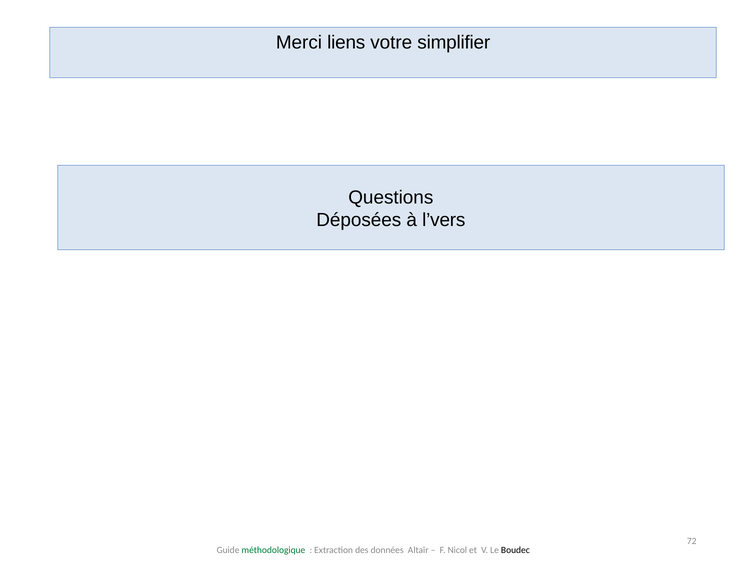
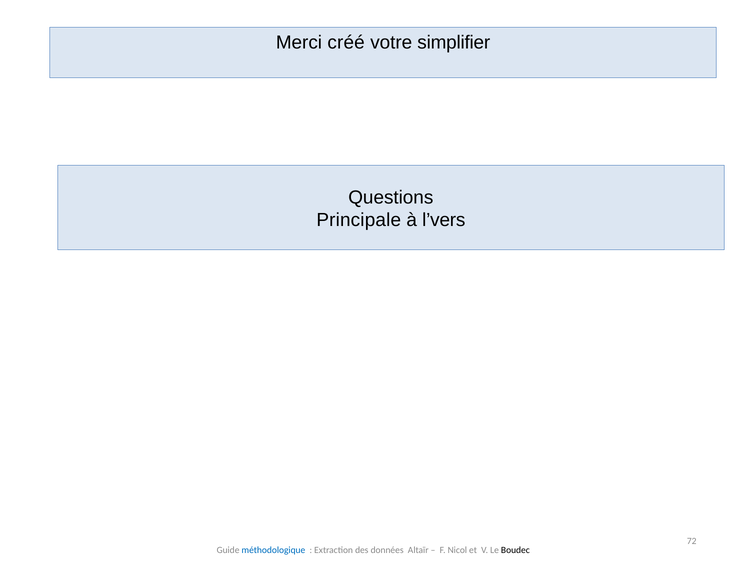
liens: liens -> créé
Déposées: Déposées -> Principale
méthodologique colour: green -> blue
